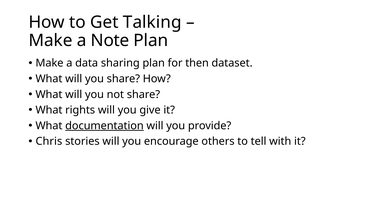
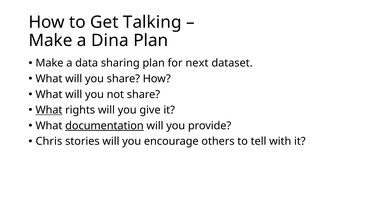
Note: Note -> Dina
then: then -> next
What at (49, 110) underline: none -> present
